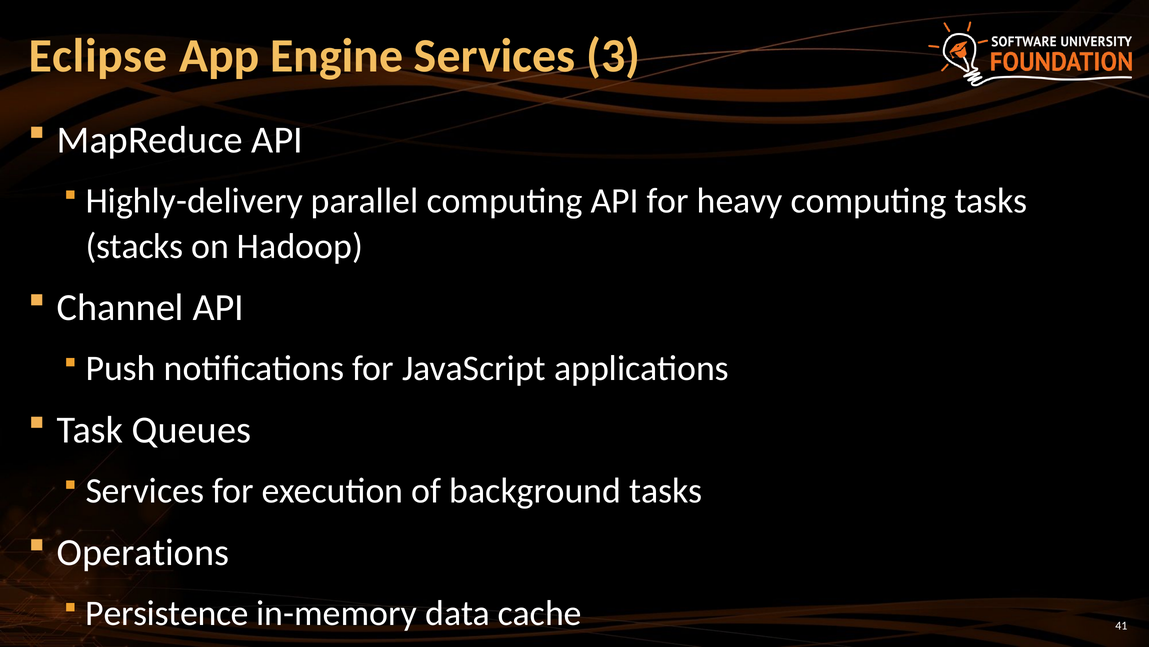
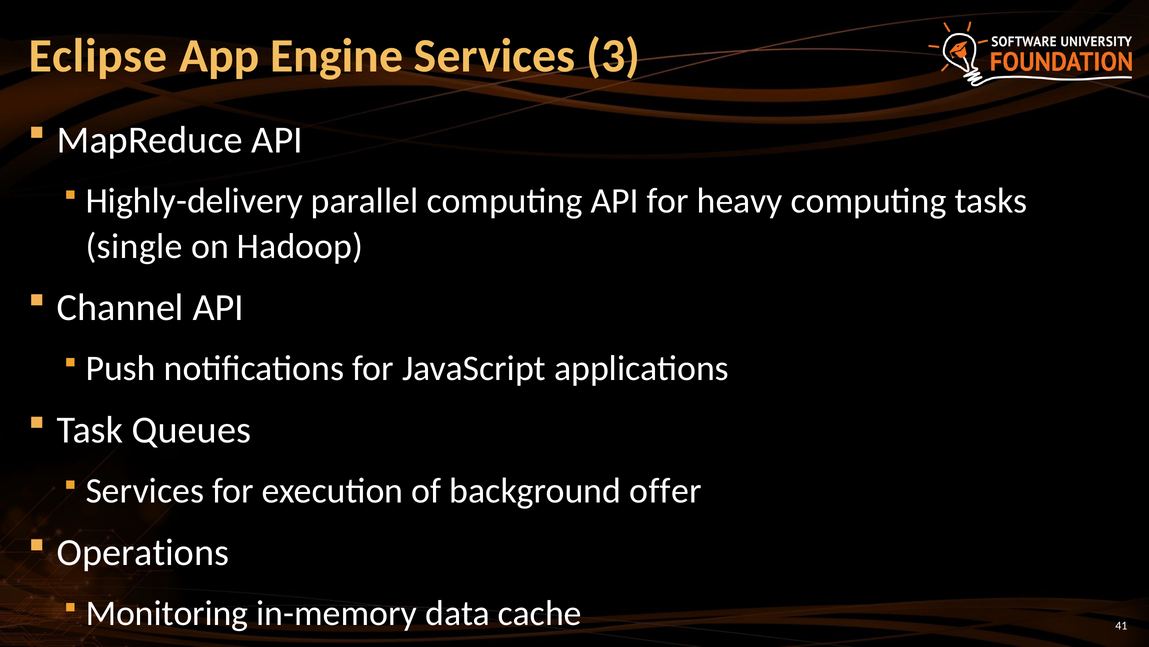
stacks: stacks -> single
background tasks: tasks -> offer
Persistence: Persistence -> Monitoring
